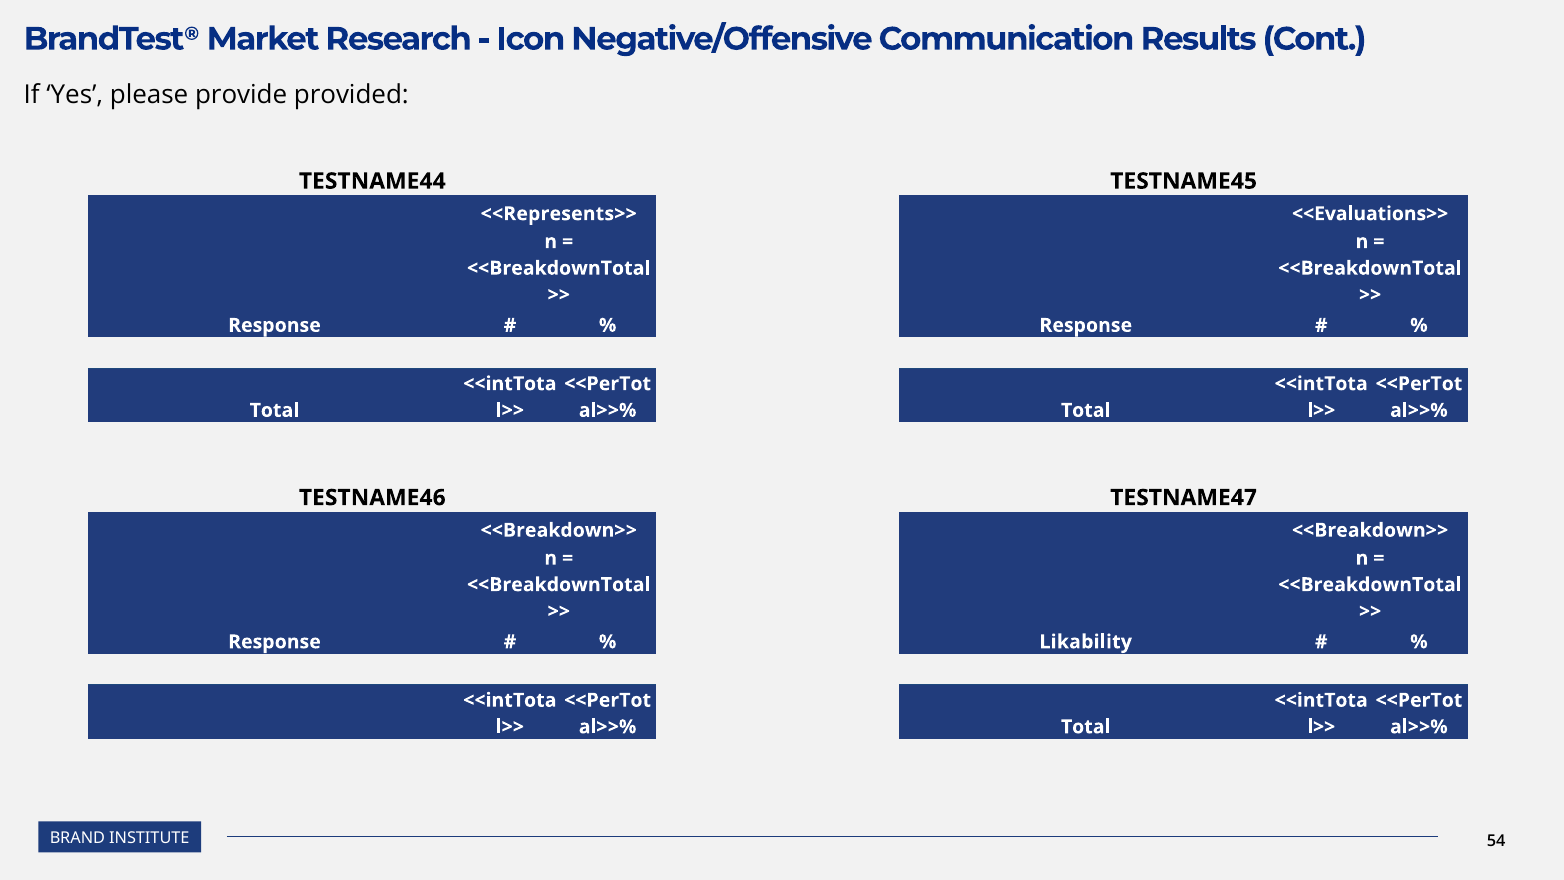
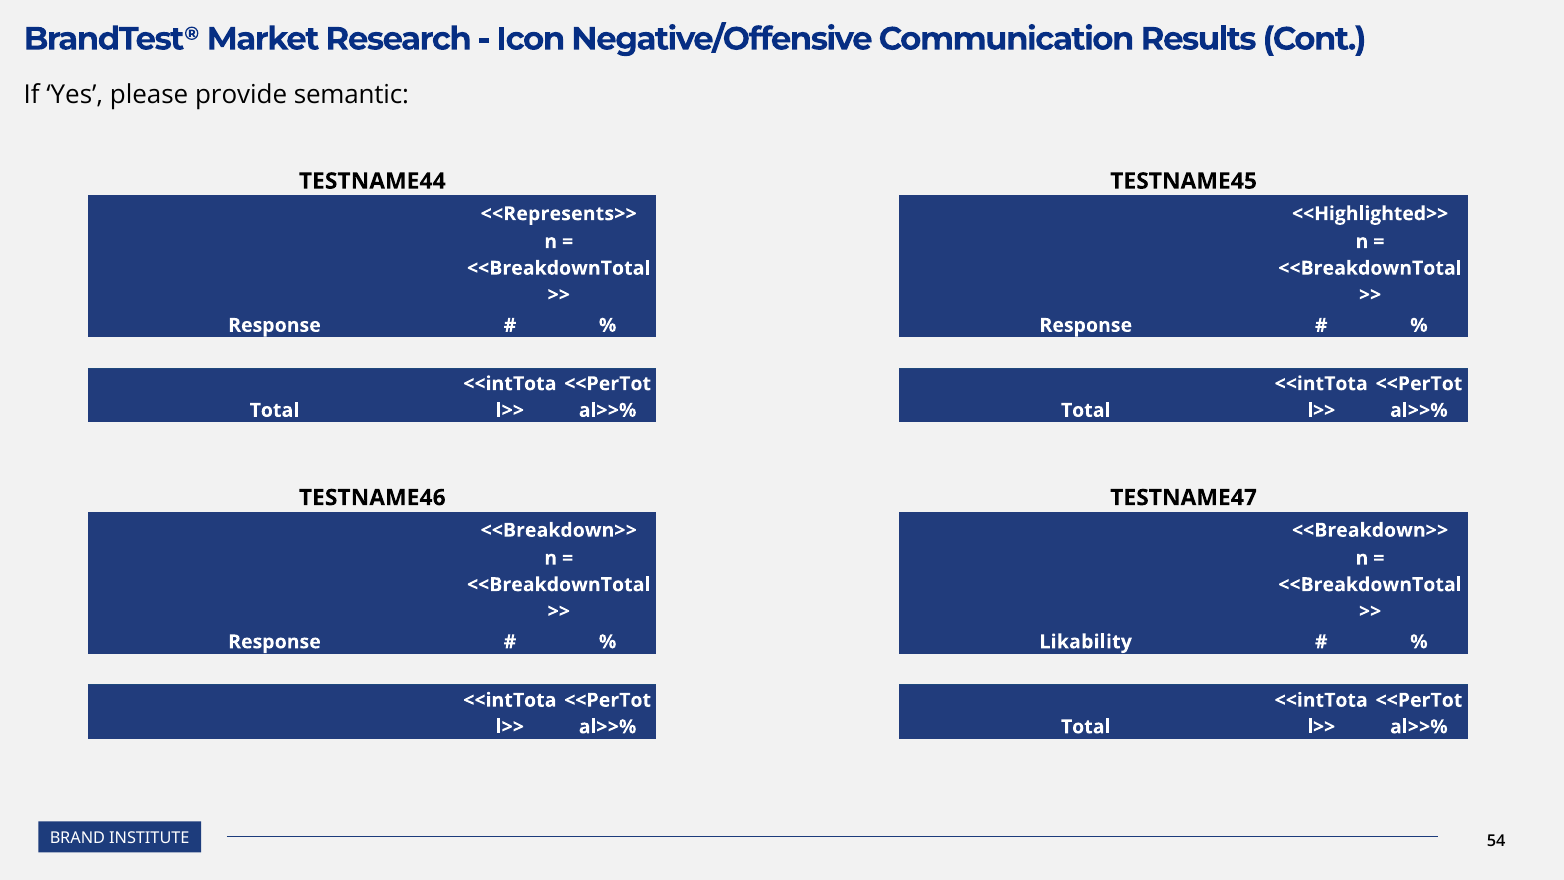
provided: provided -> semantic
<<Evaluations>>: <<Evaluations>> -> <<Highlighted>>
